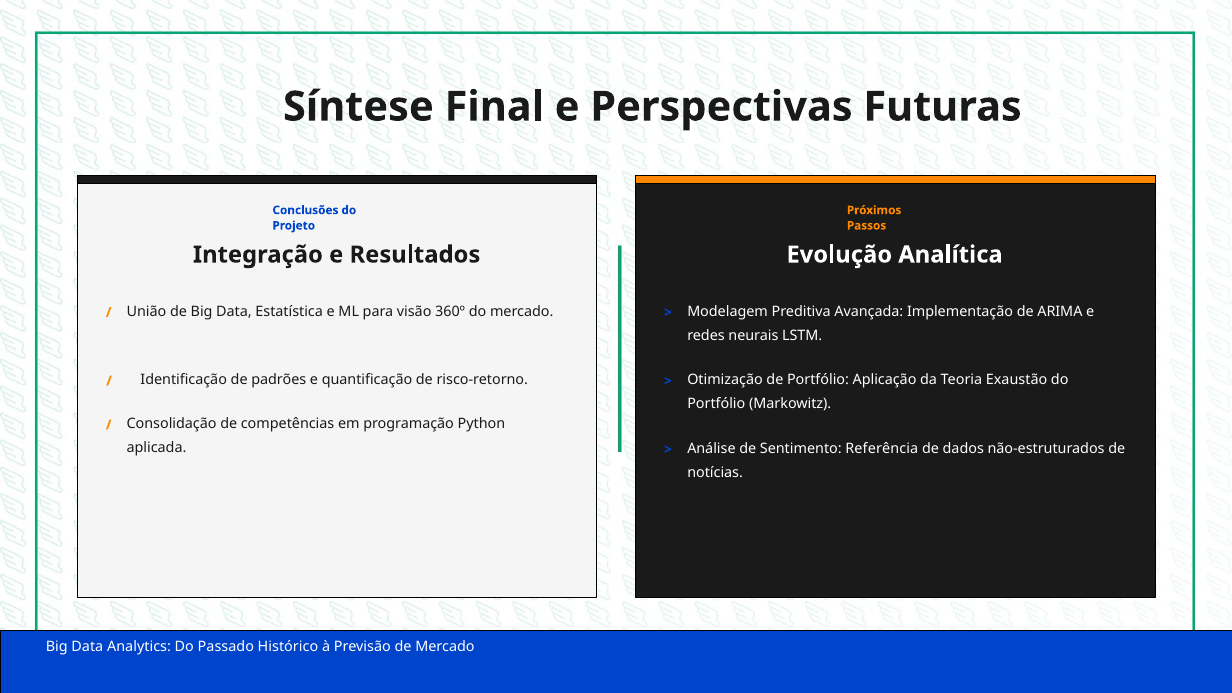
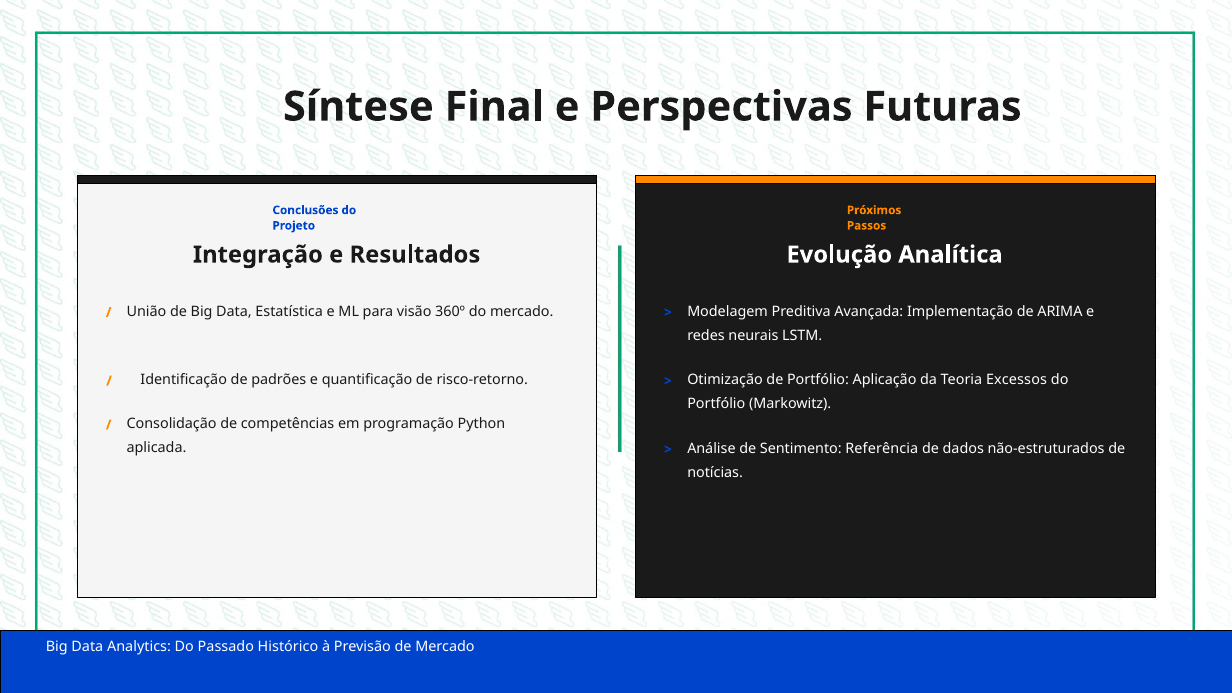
Exaustão: Exaustão -> Excessos
